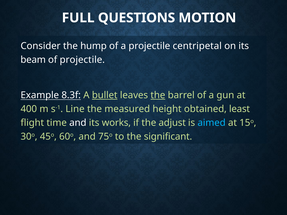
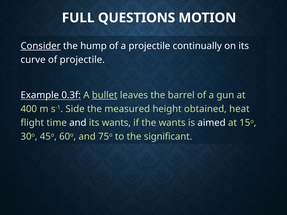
Consider underline: none -> present
centripetal: centripetal -> continually
beam: beam -> curve
8.3f: 8.3f -> 0.3f
the at (158, 95) underline: present -> none
Line: Line -> Side
least: least -> heat
its works: works -> wants
the adjust: adjust -> wants
aimed colour: light blue -> white
